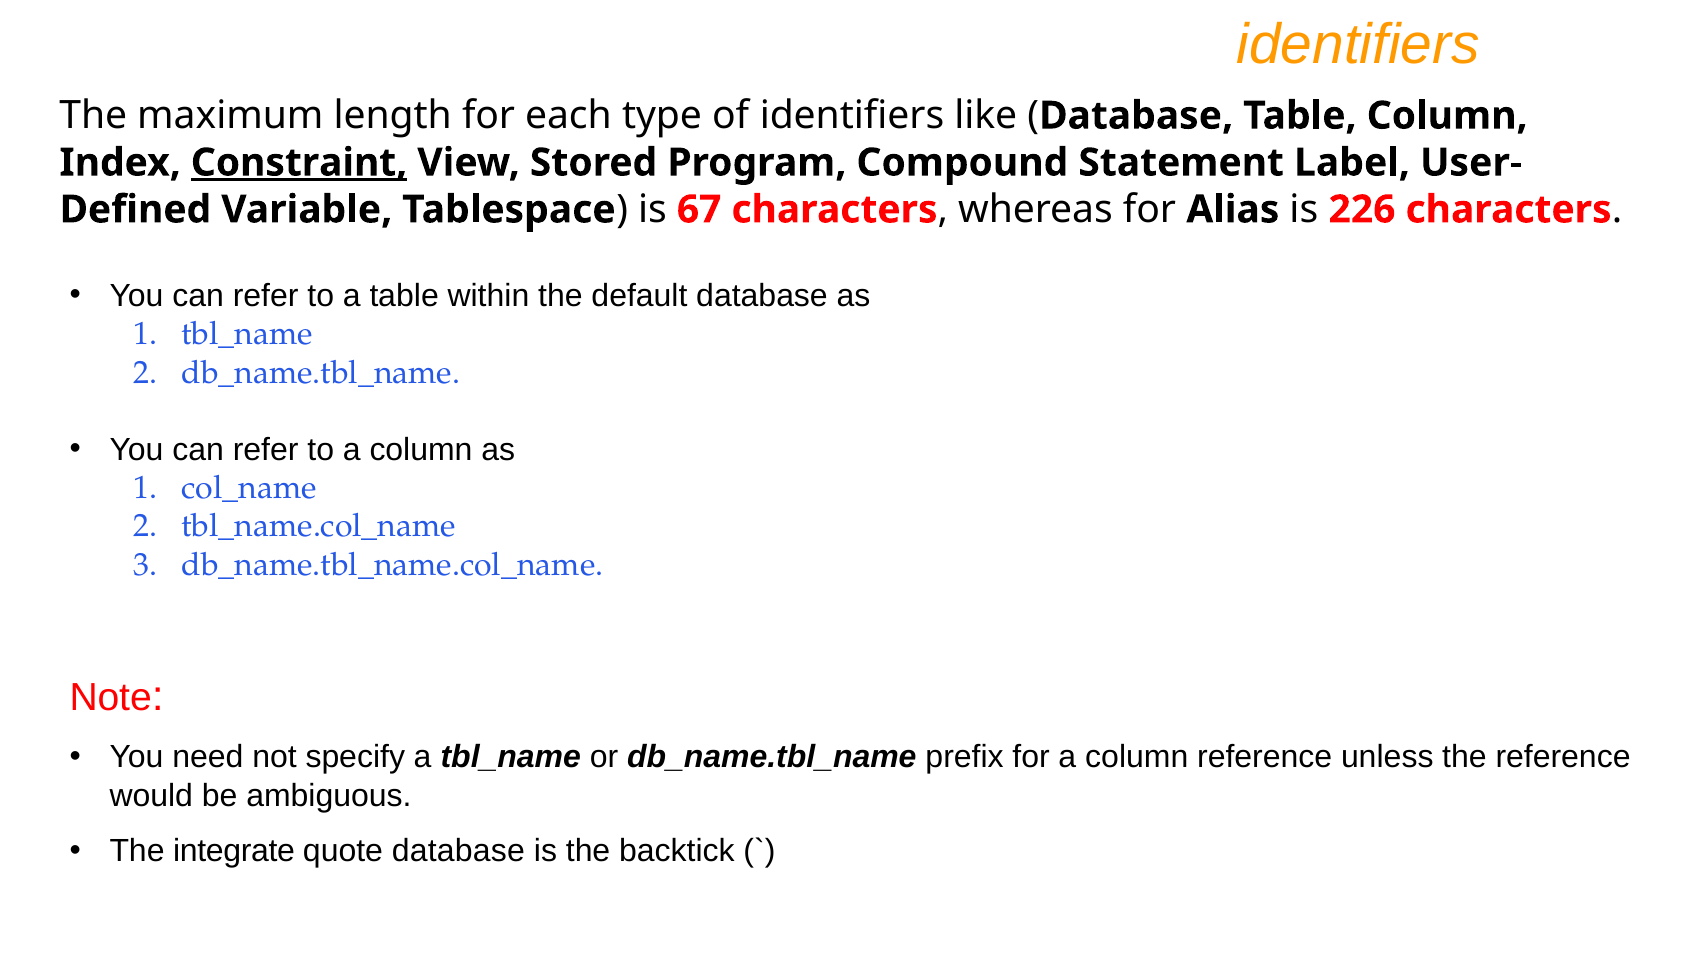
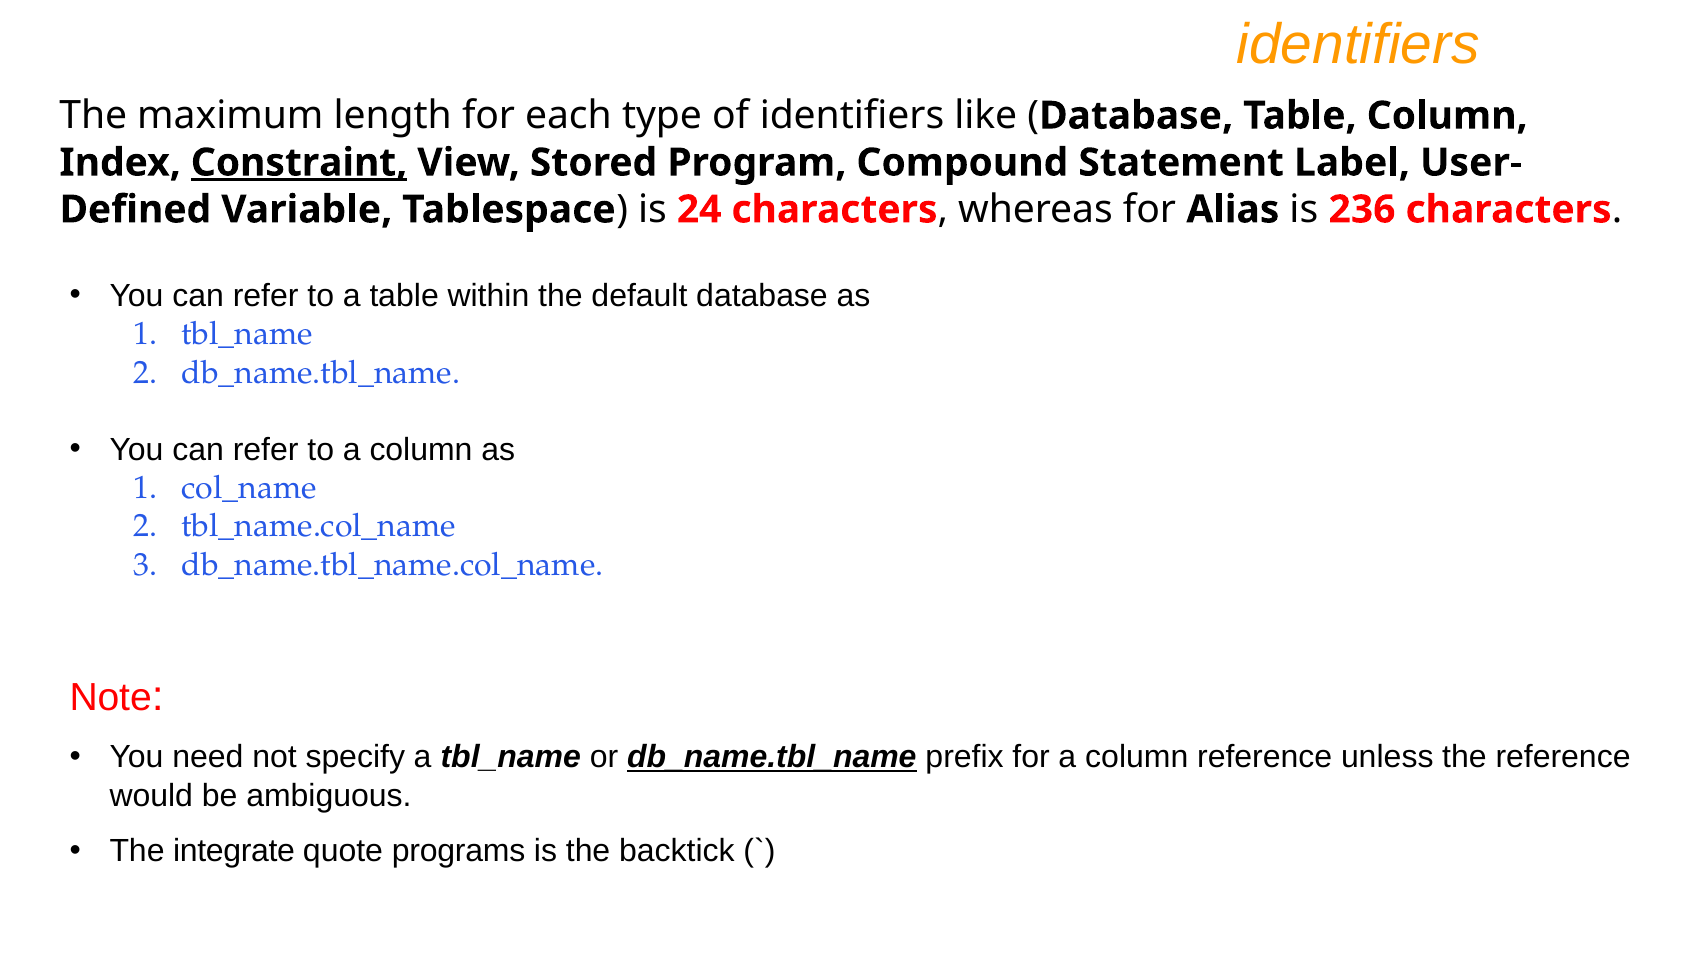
67: 67 -> 24
226: 226 -> 236
db_name.tbl_name at (772, 757) underline: none -> present
quote database: database -> programs
